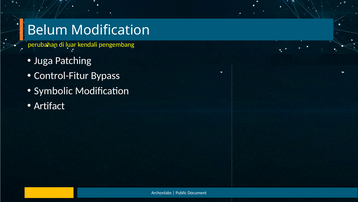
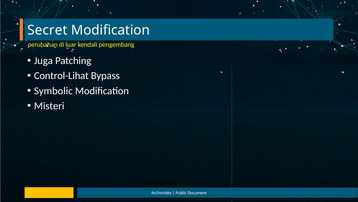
Belum: Belum -> Secret
Control-Fitur: Control-Fitur -> Control-Lihat
Artifact: Artifact -> Misteri
